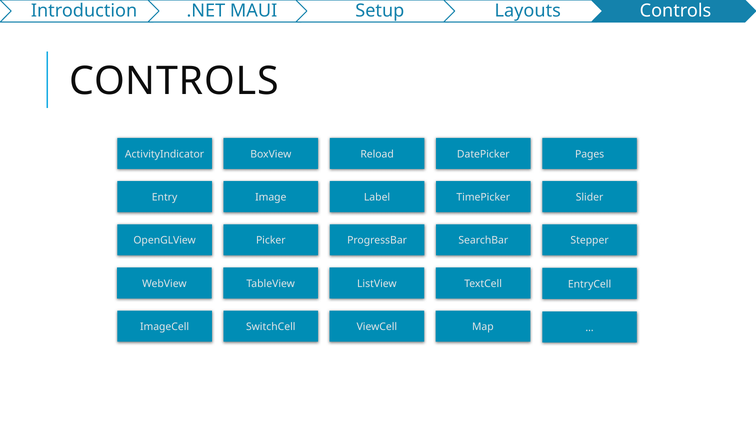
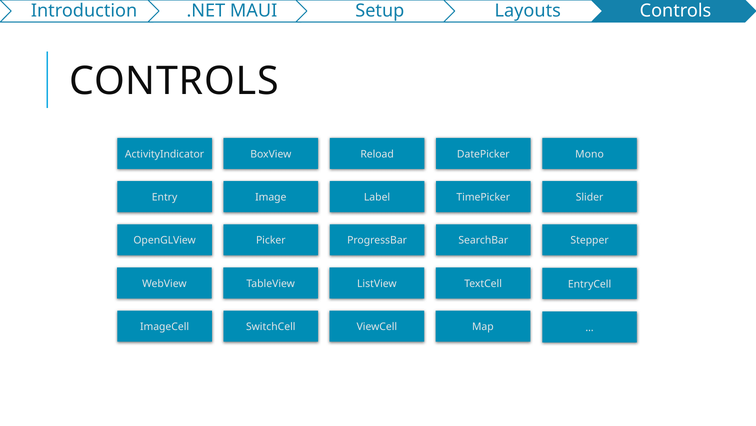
Pages: Pages -> Mono
